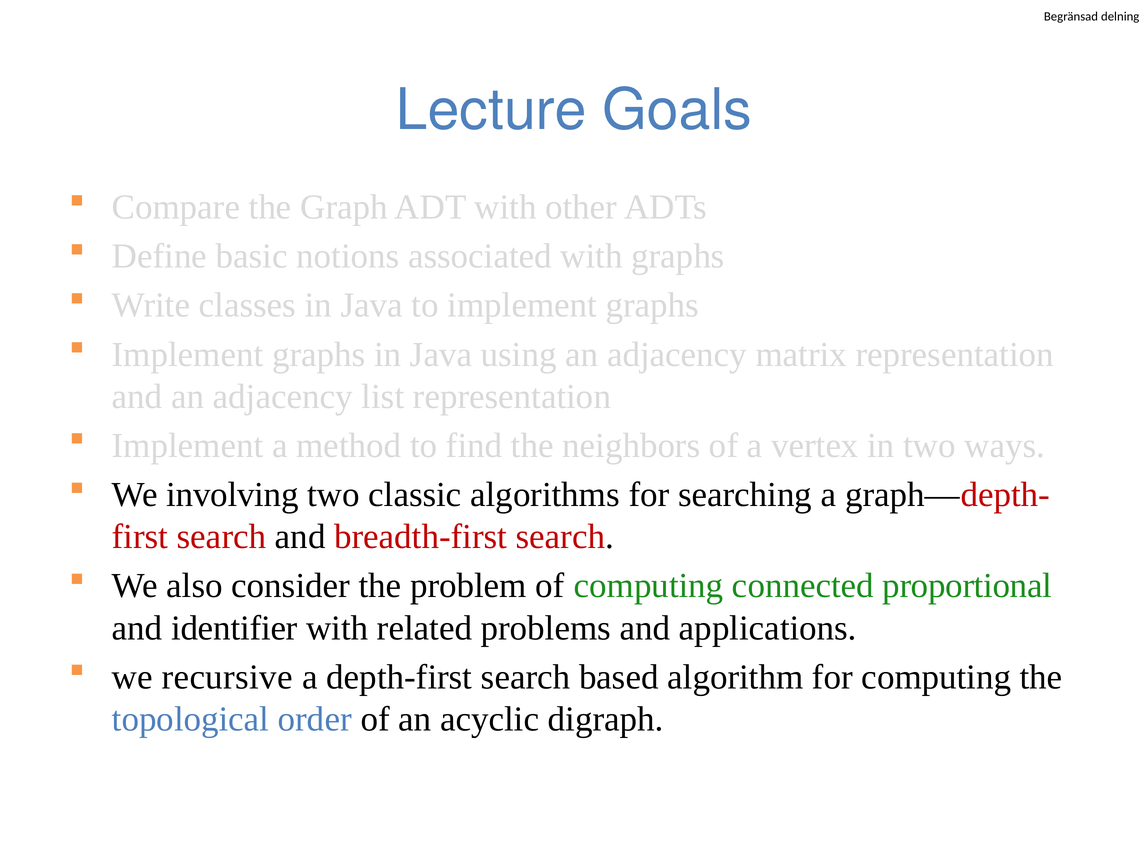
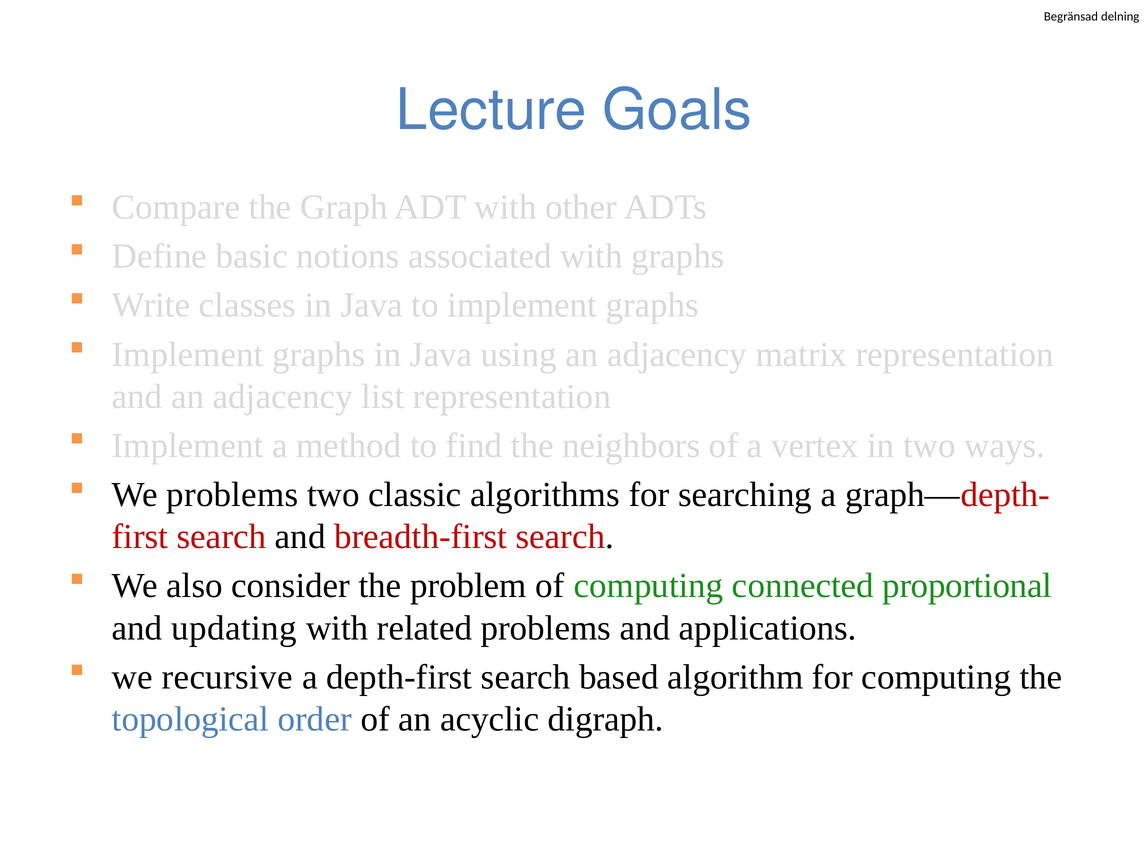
We involving: involving -> problems
identifier: identifier -> updating
